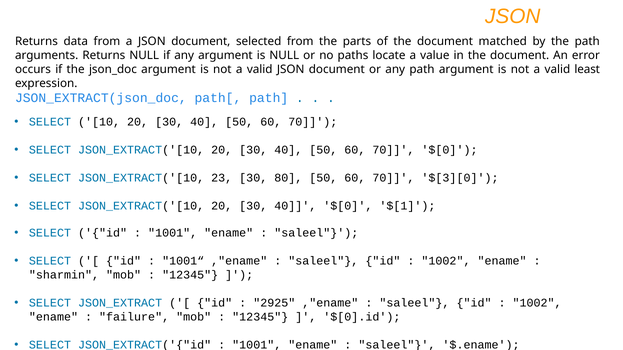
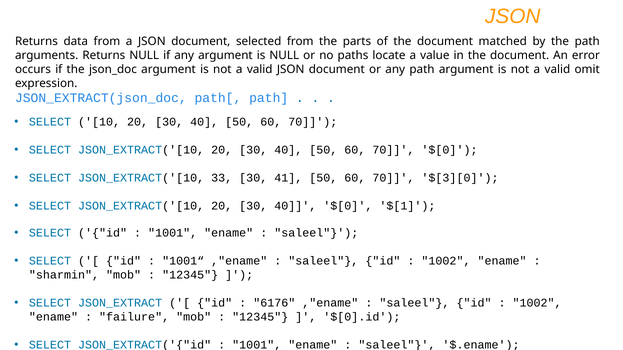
least: least -> omit
23: 23 -> 33
80: 80 -> 41
2925: 2925 -> 6176
